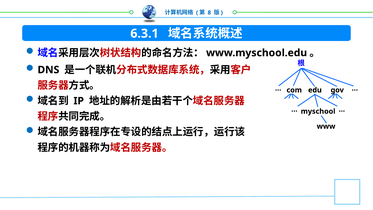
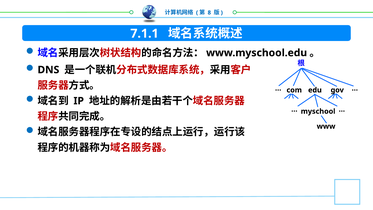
6.3.1: 6.3.1 -> 7.1.1
